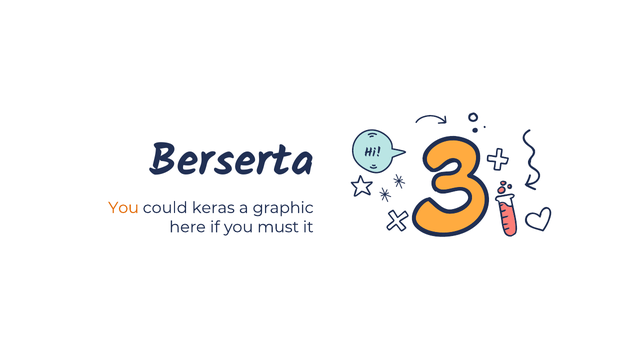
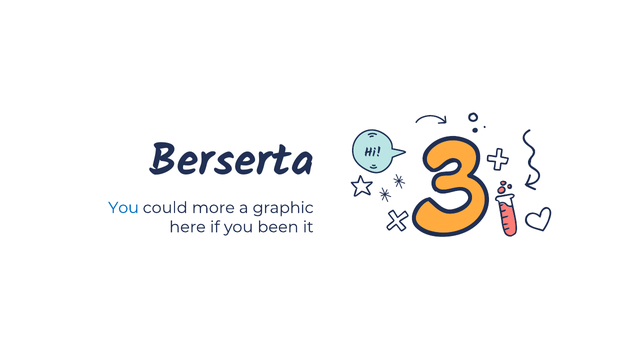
You at (124, 208) colour: orange -> blue
keras: keras -> more
must: must -> been
